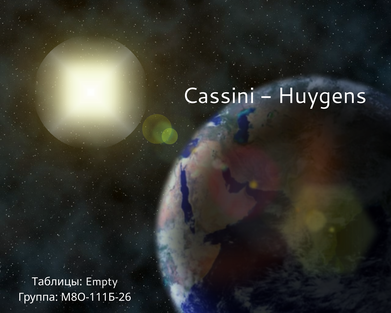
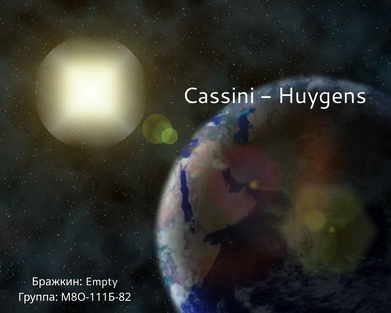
Таблицы: Таблицы -> Бражкин
М8О-111Б-26: М8О-111Б-26 -> М8О-111Б-82
